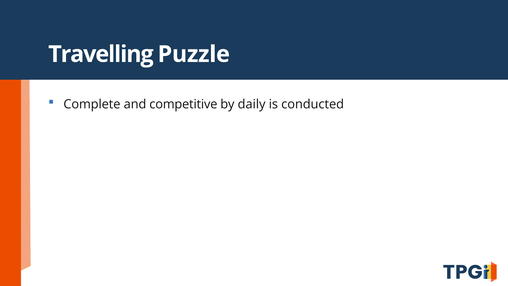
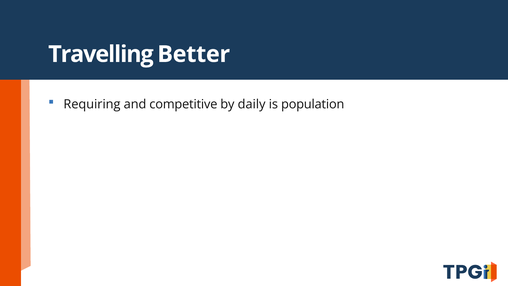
Puzzle: Puzzle -> Better
Complete: Complete -> Requiring
conducted: conducted -> population
